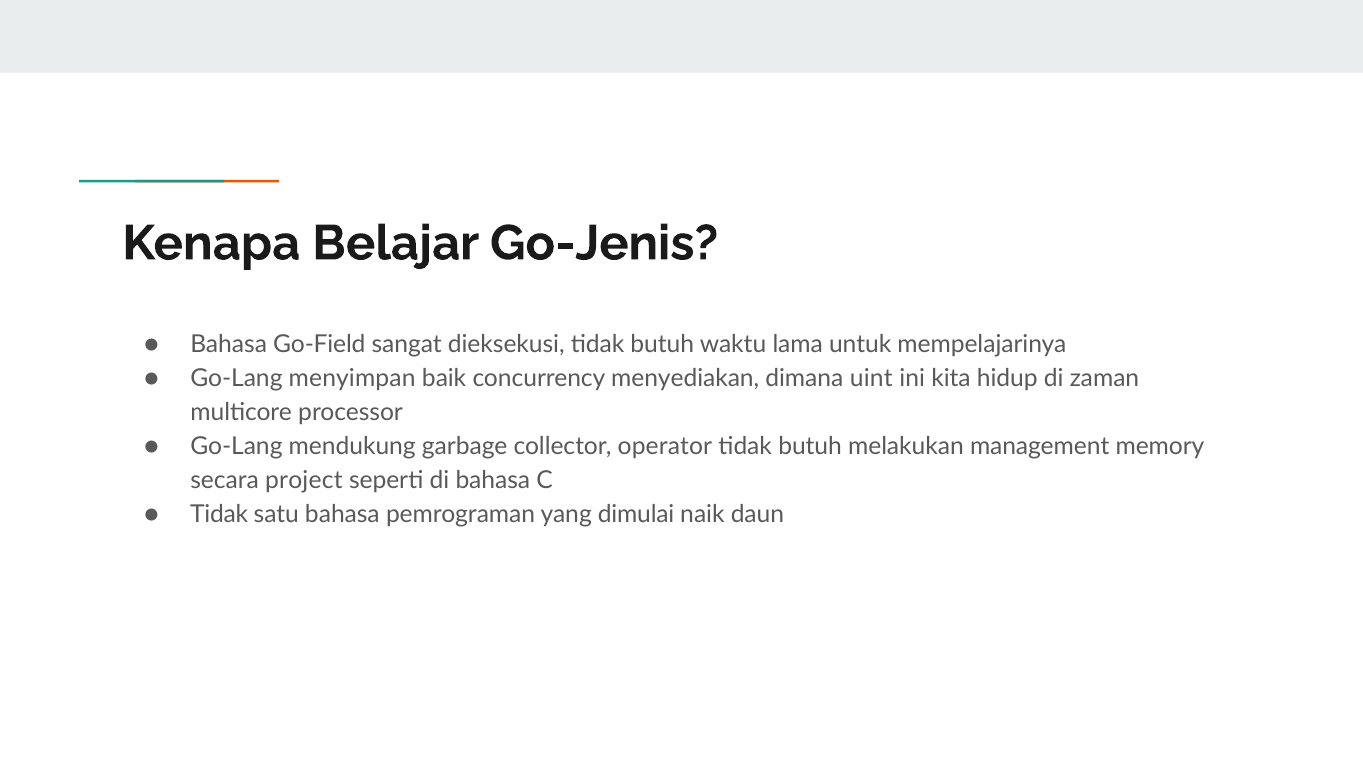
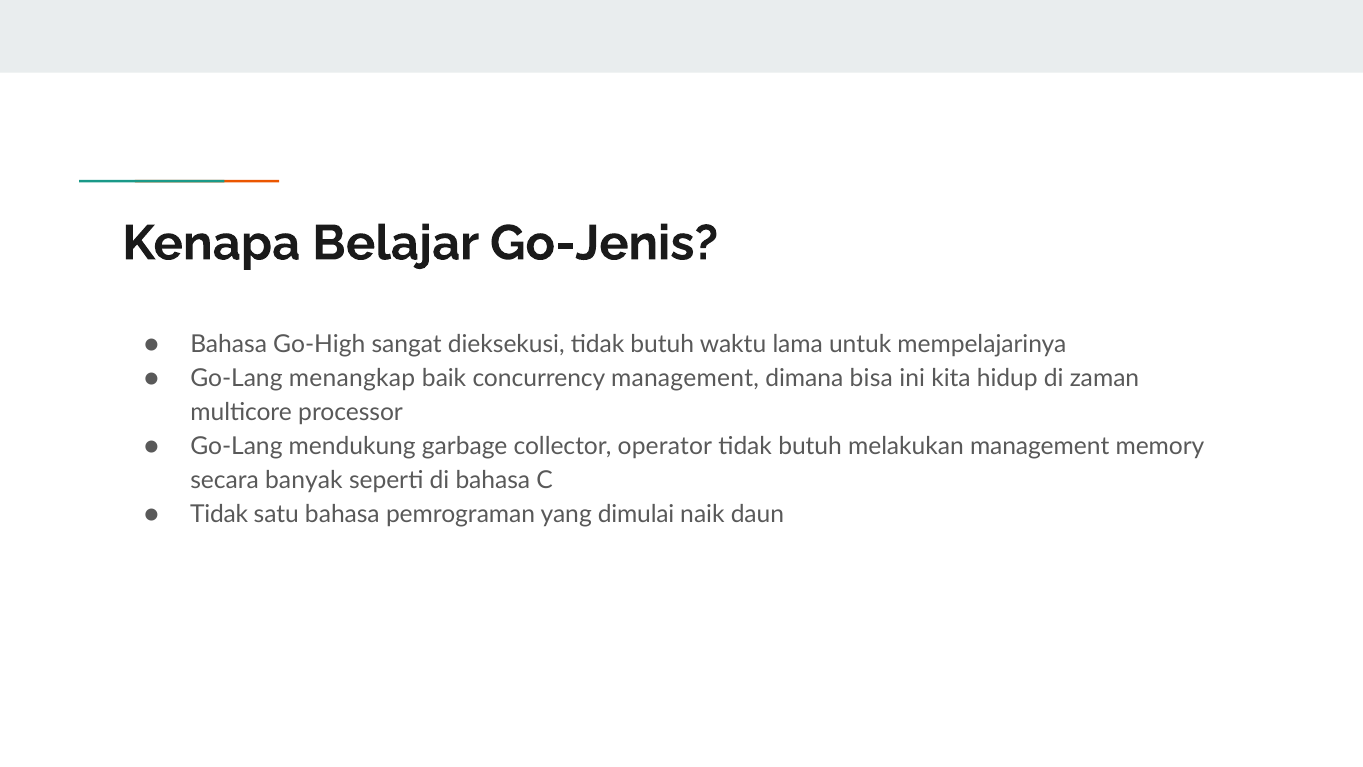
Go-Field: Go-Field -> Go-High
menyimpan: menyimpan -> menangkap
concurrency menyediakan: menyediakan -> management
uint: uint -> bisa
project: project -> banyak
